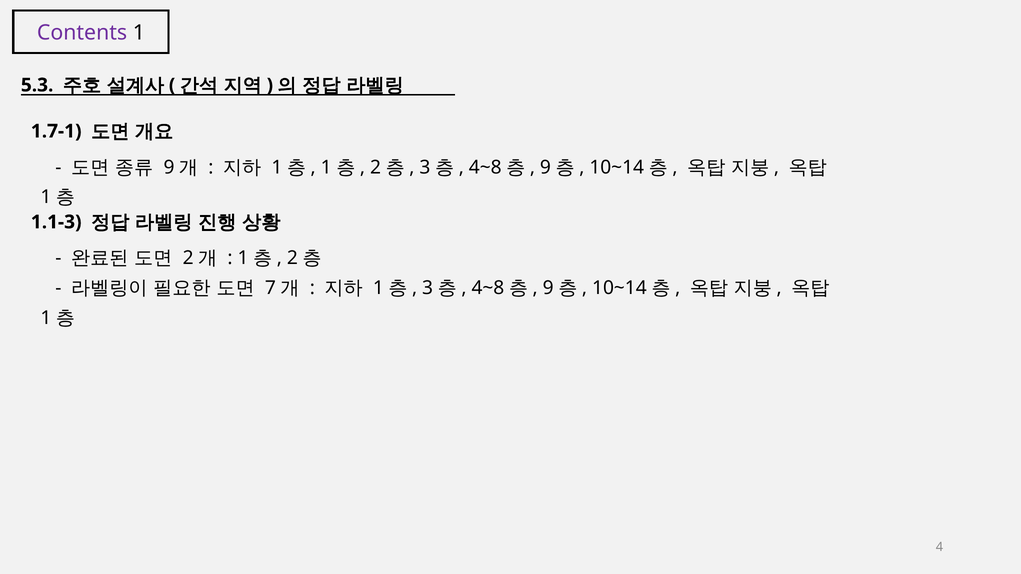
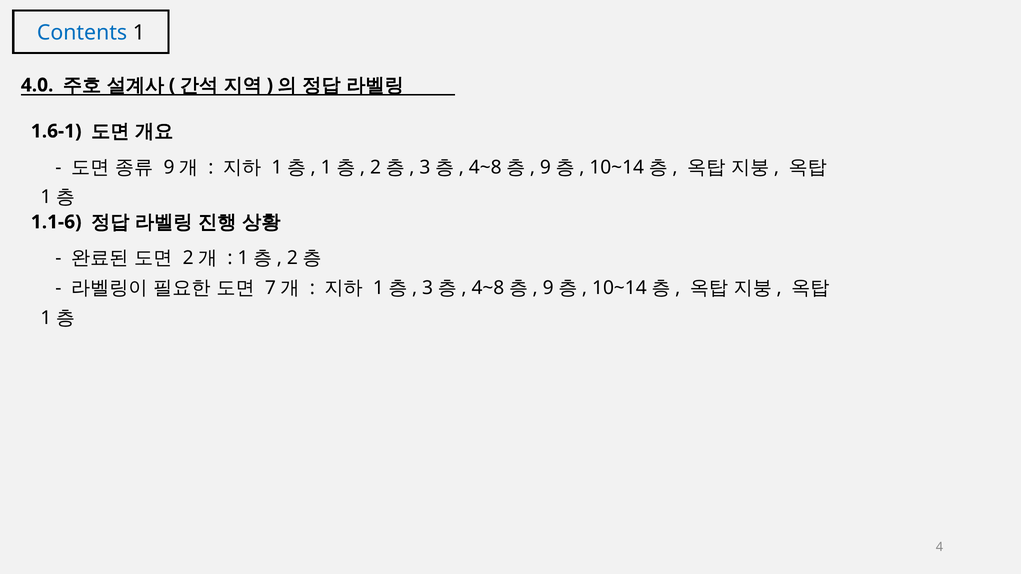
Contents colour: purple -> blue
5.3: 5.3 -> 4.0
1.7-1: 1.7-1 -> 1.6-1
1.1-3: 1.1-3 -> 1.1-6
